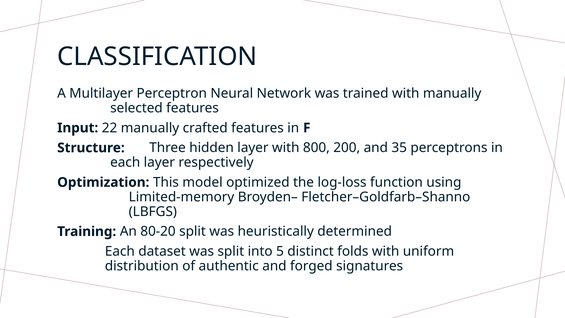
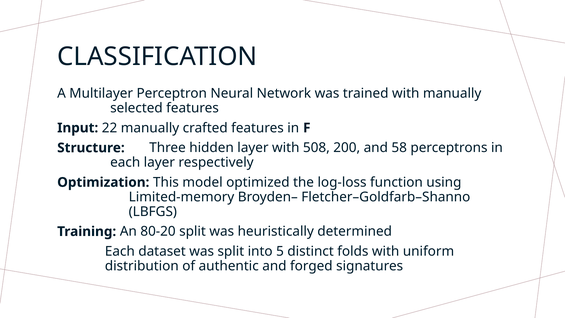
800: 800 -> 508
35: 35 -> 58
